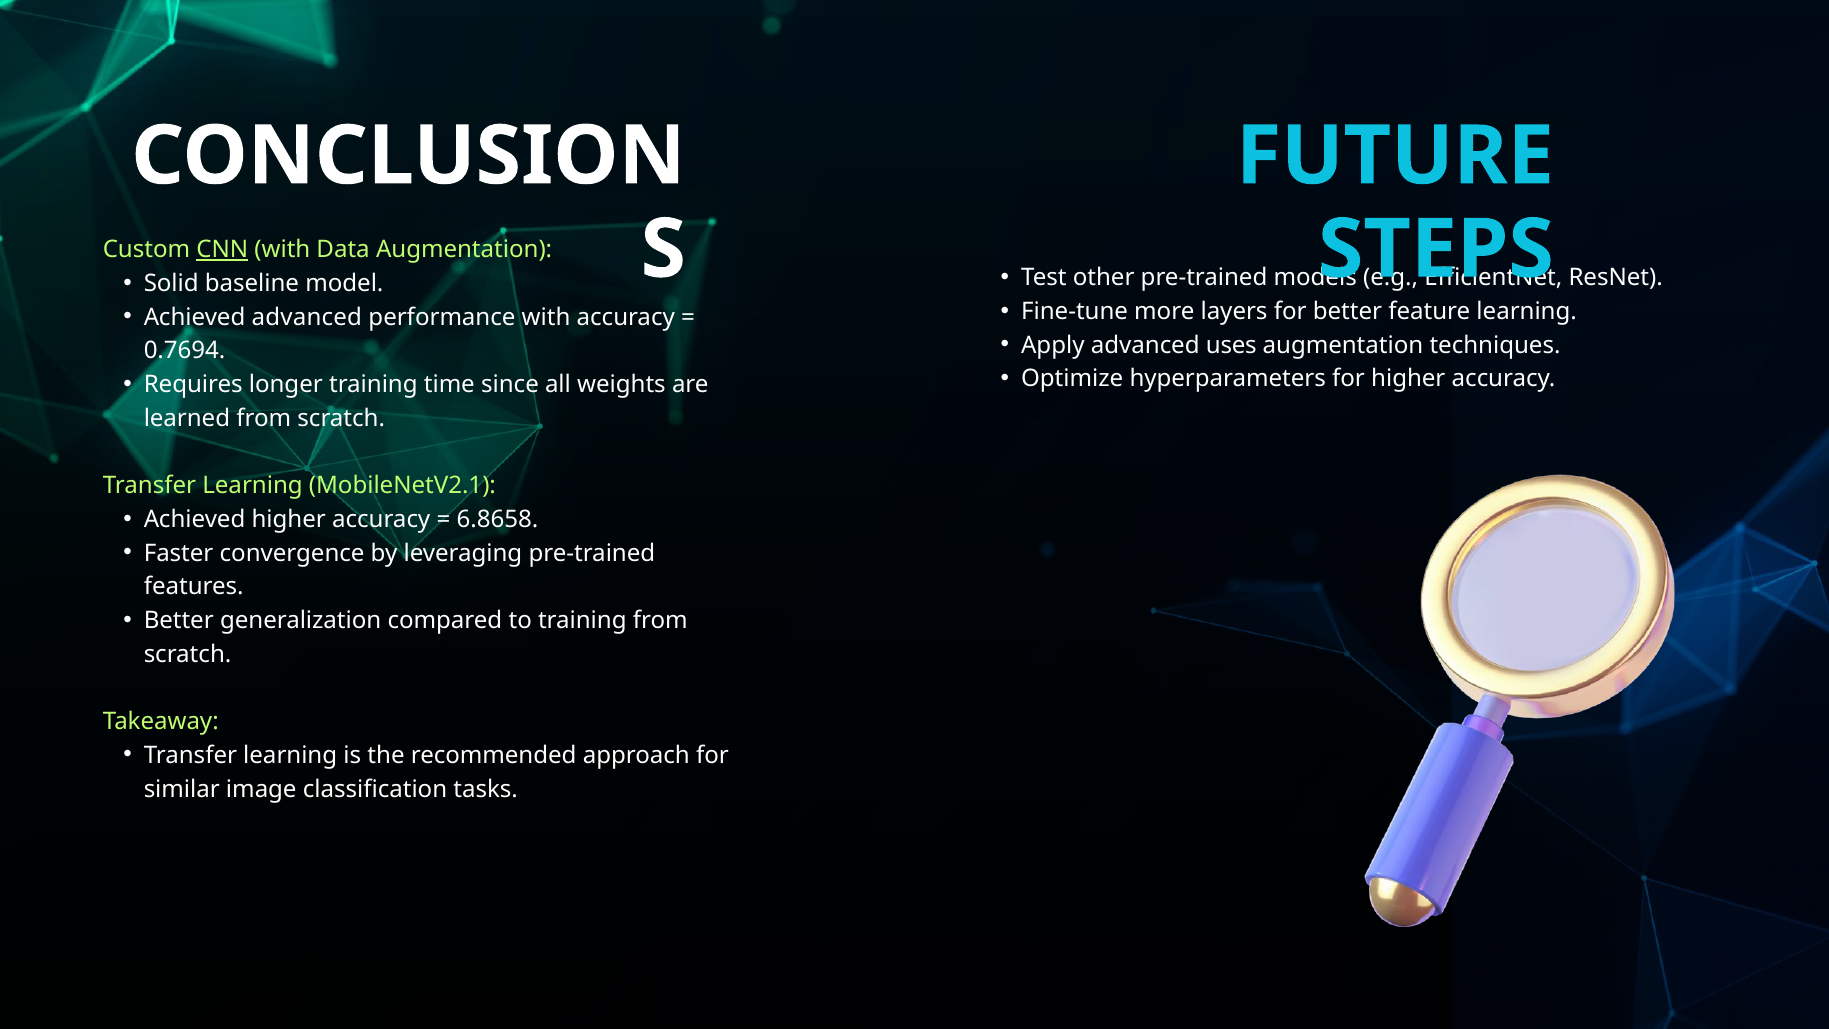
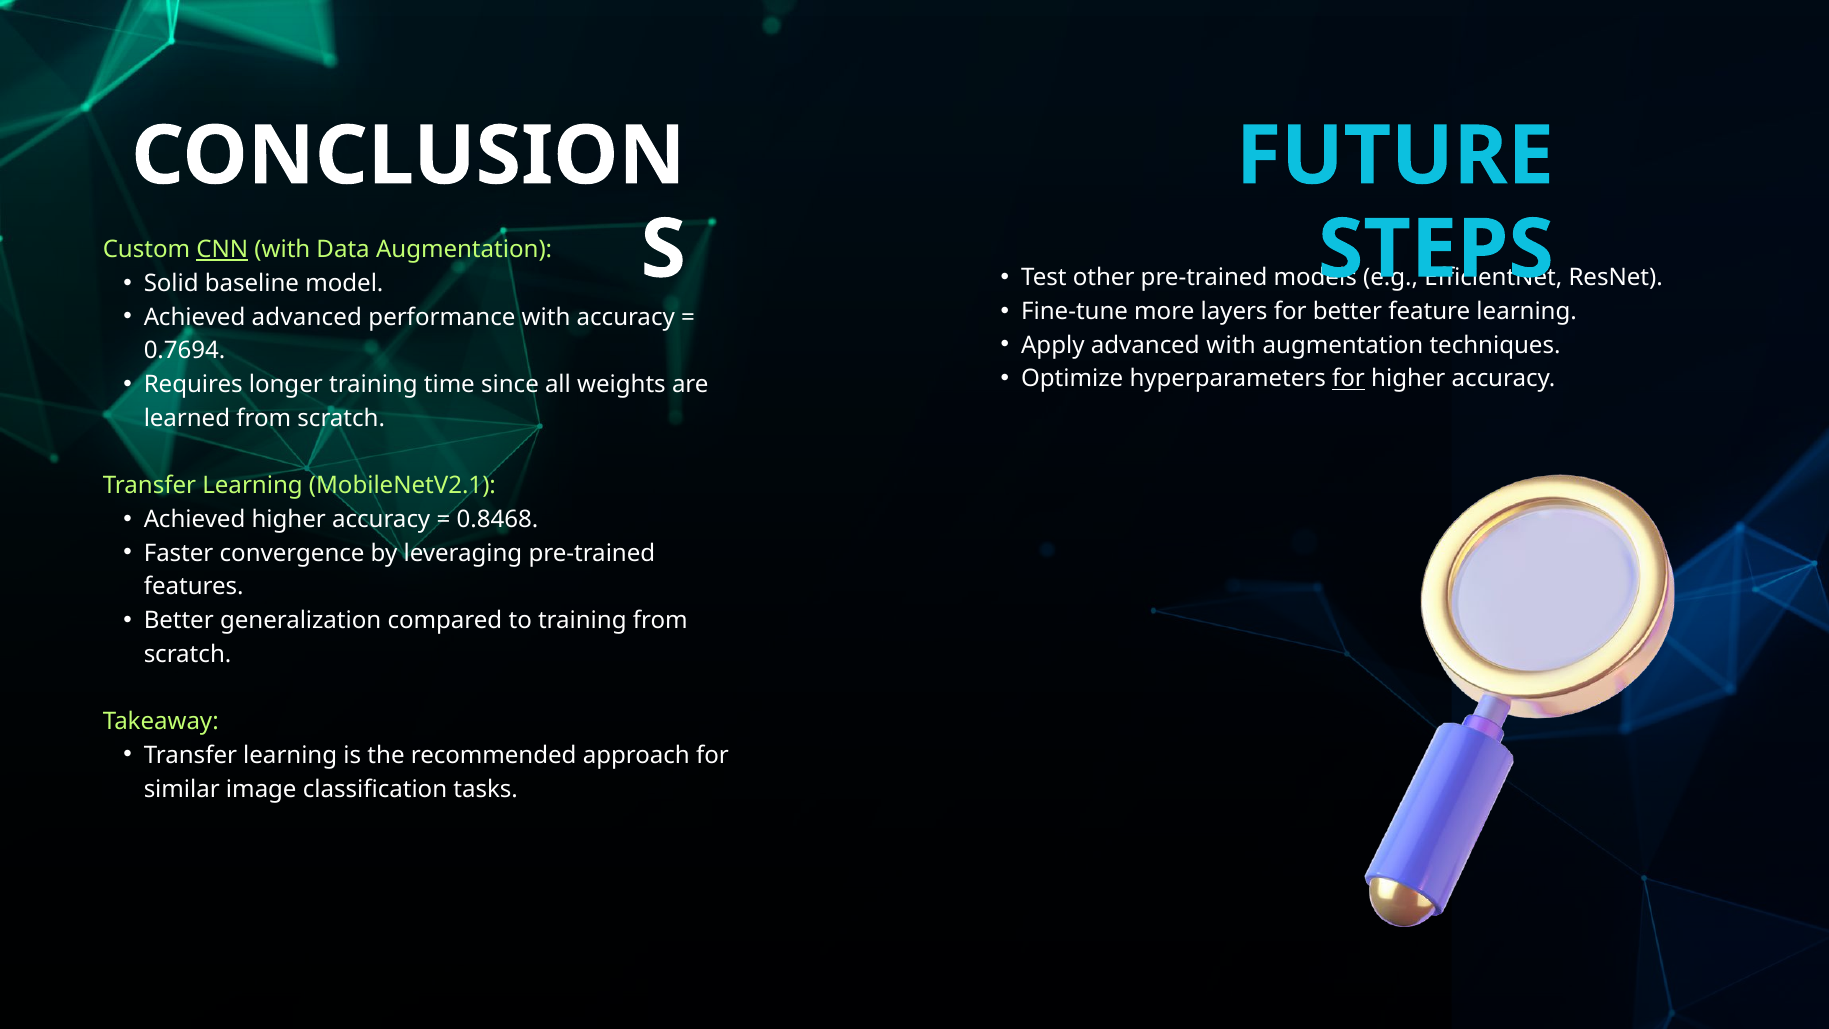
advanced uses: uses -> with
for at (1349, 379) underline: none -> present
6.8658: 6.8658 -> 0.8468
